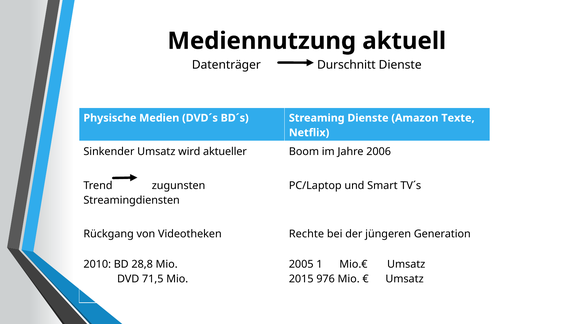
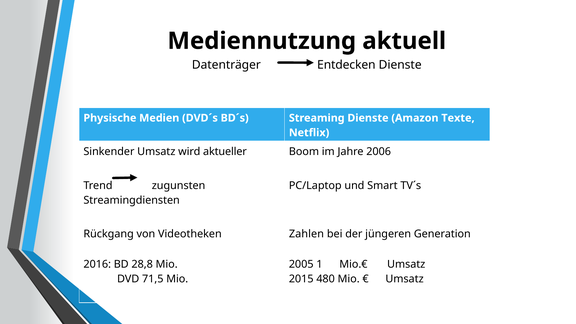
Durschnitt: Durschnitt -> Entdecken
Rechte: Rechte -> Zahlen
2010: 2010 -> 2016
976: 976 -> 480
